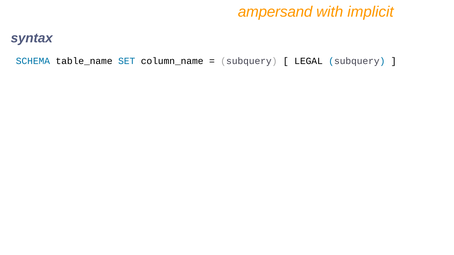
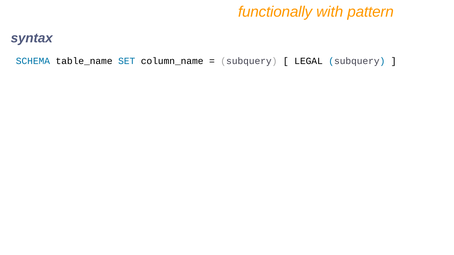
ampersand: ampersand -> functionally
implicit: implicit -> pattern
